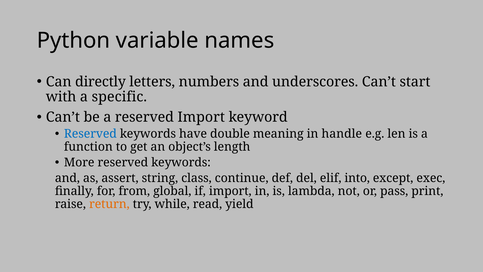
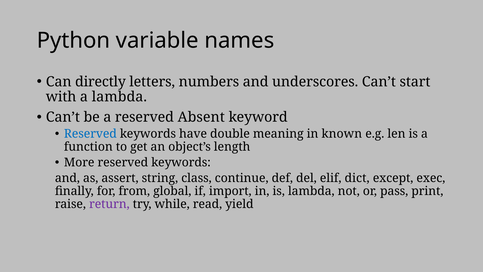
a specific: specific -> lambda
reserved Import: Import -> Absent
handle: handle -> known
into: into -> dict
return colour: orange -> purple
